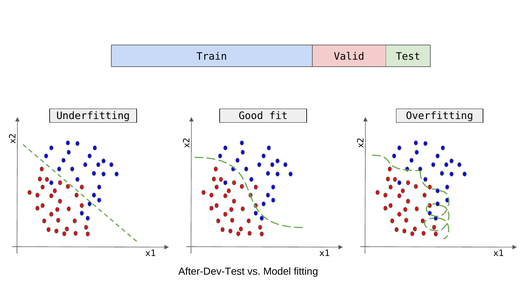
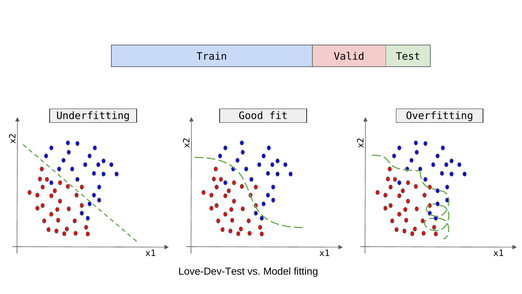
After-Dev-Test: After-Dev-Test -> Love-Dev-Test
